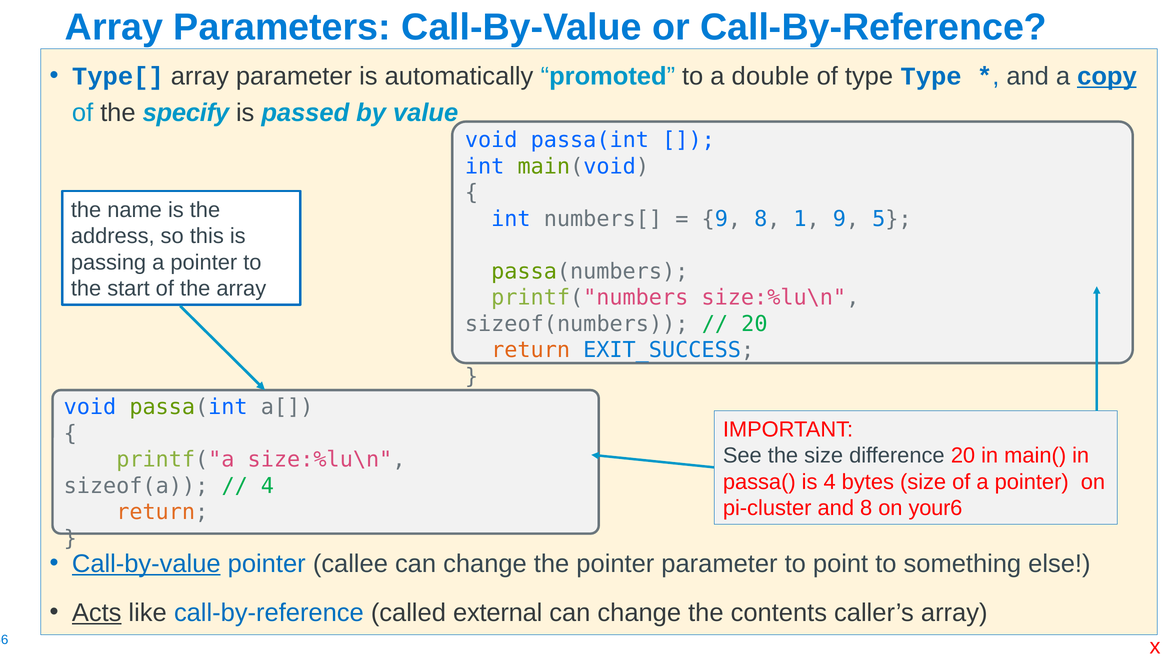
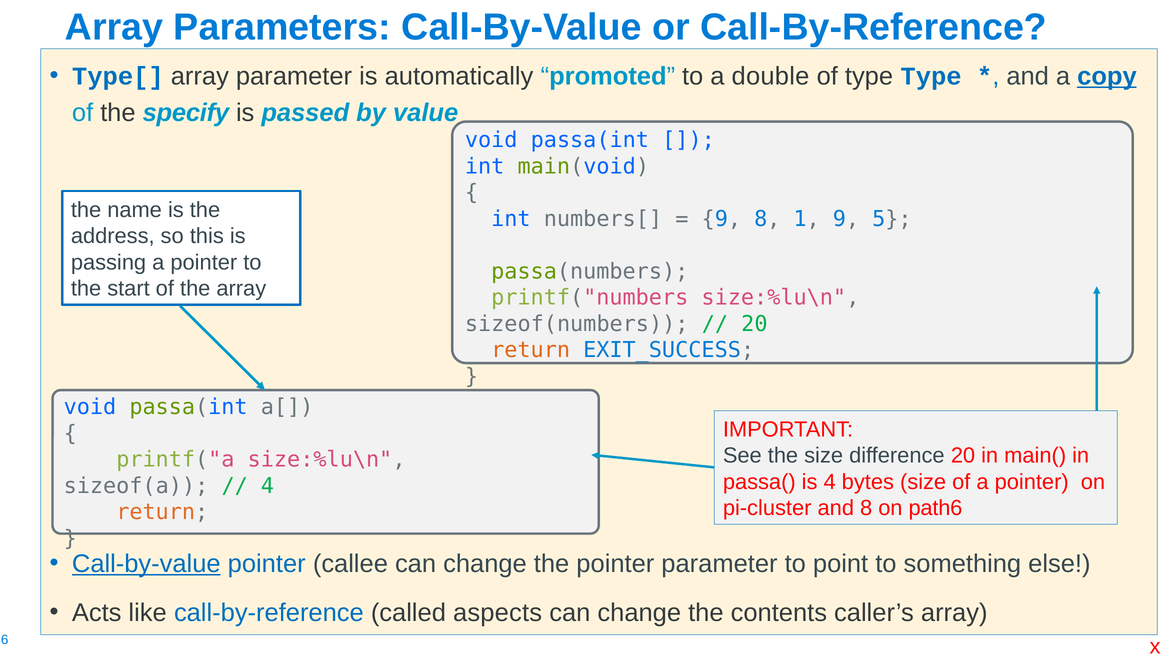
your6: your6 -> path6
Acts underline: present -> none
external: external -> aspects
